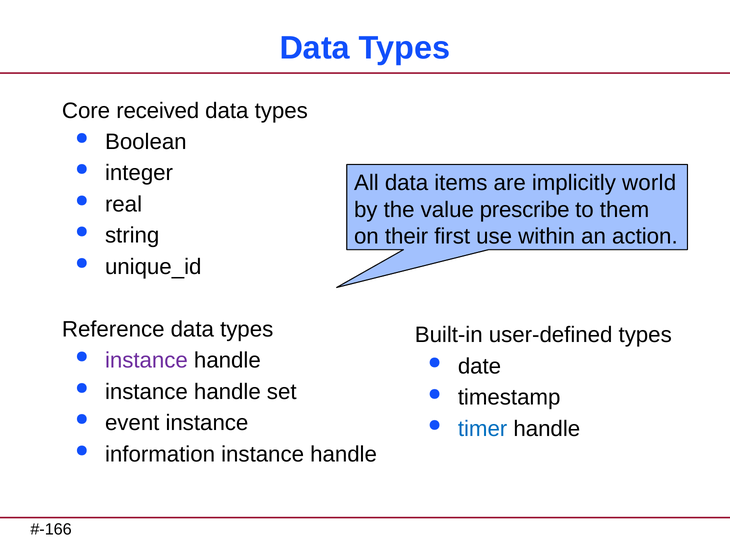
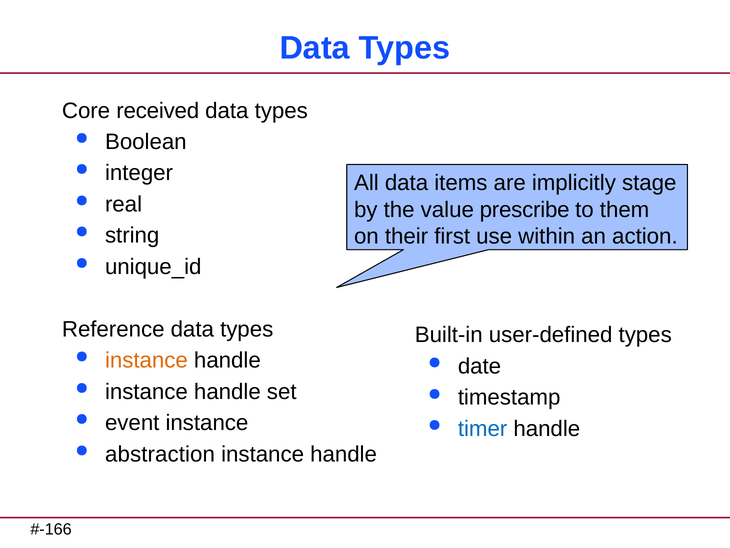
world: world -> stage
instance at (146, 360) colour: purple -> orange
information: information -> abstraction
